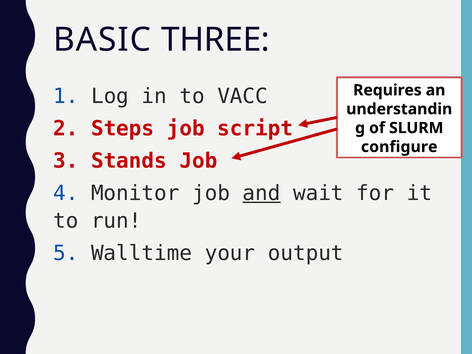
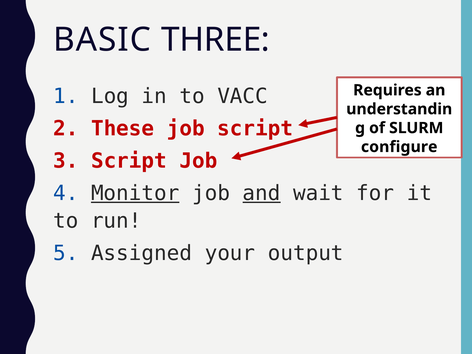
Steps: Steps -> These
3 Stands: Stands -> Script
Monitor underline: none -> present
Walltime: Walltime -> Assigned
